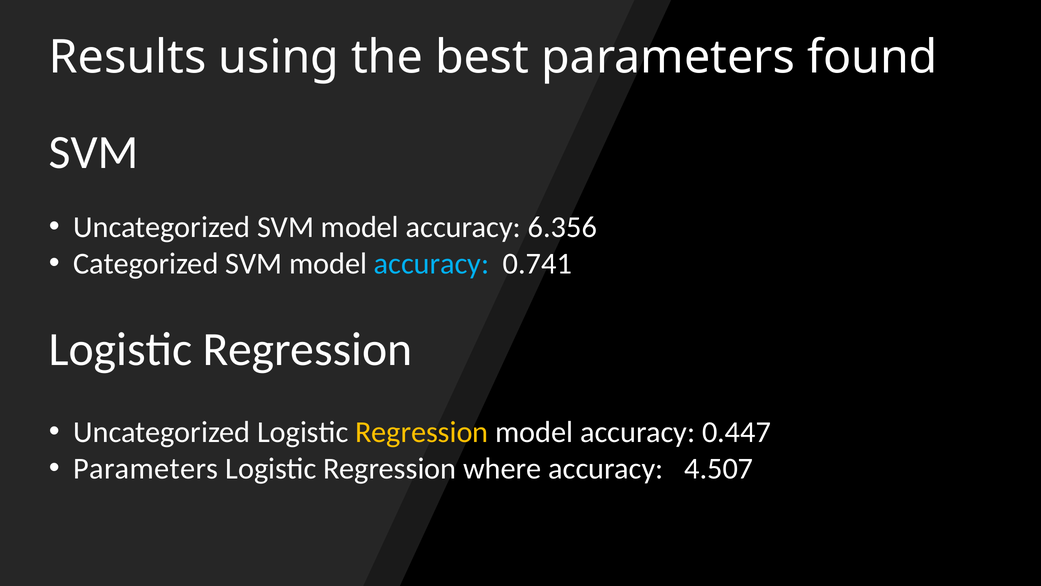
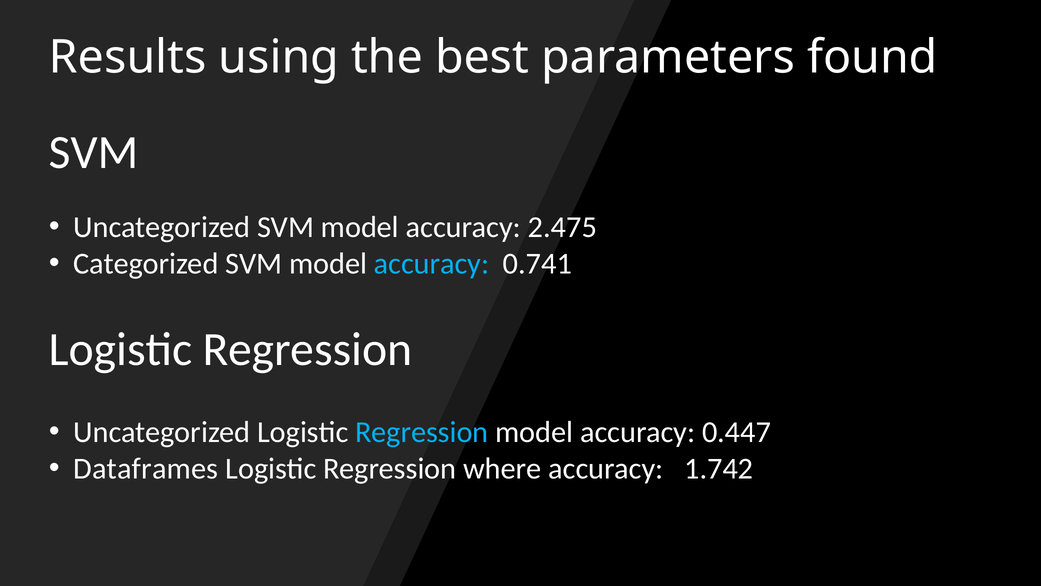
6.356: 6.356 -> 2.475
Regression at (422, 432) colour: yellow -> light blue
Parameters at (146, 468): Parameters -> Dataframes
4.507: 4.507 -> 1.742
